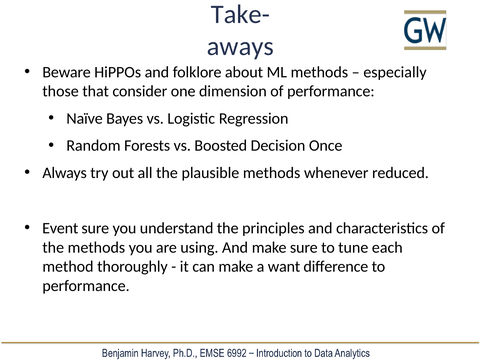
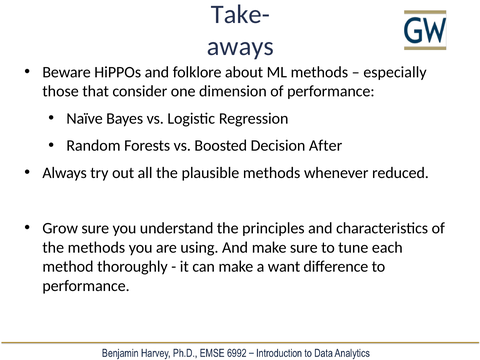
Once: Once -> After
Event: Event -> Grow
